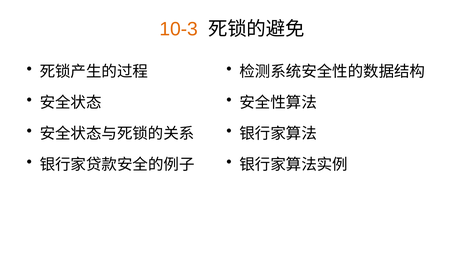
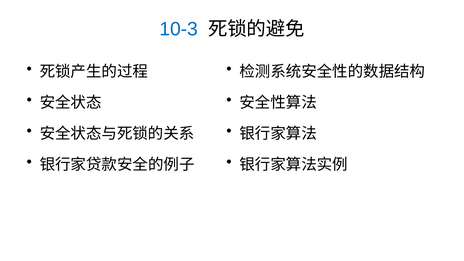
10-3 colour: orange -> blue
